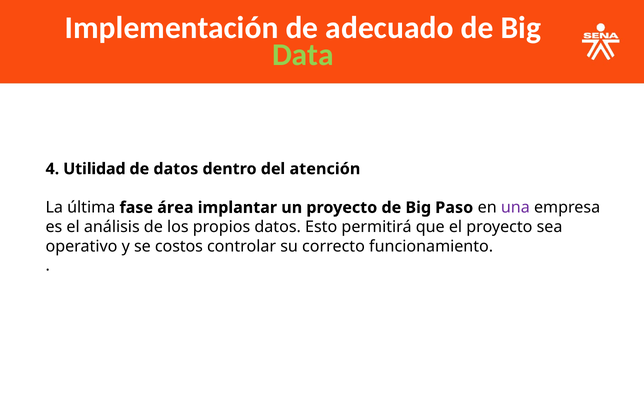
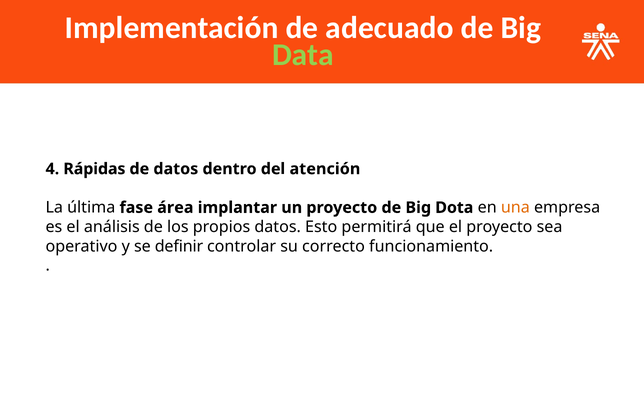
Utilidad: Utilidad -> Rápidas
Paso: Paso -> Dota
una colour: purple -> orange
costos: costos -> definir
